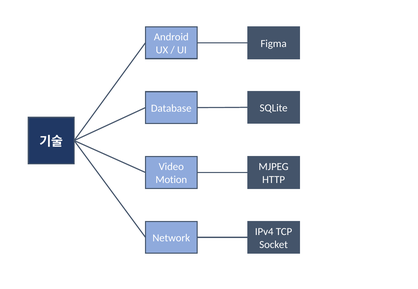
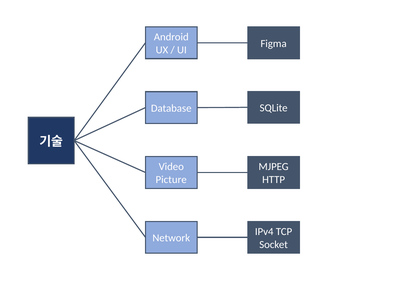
Motion: Motion -> Picture
